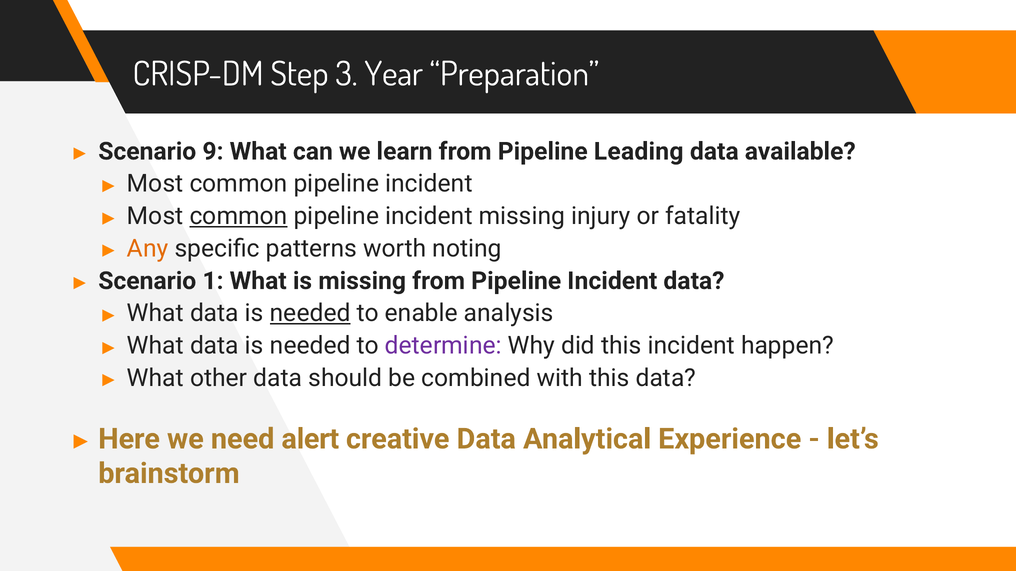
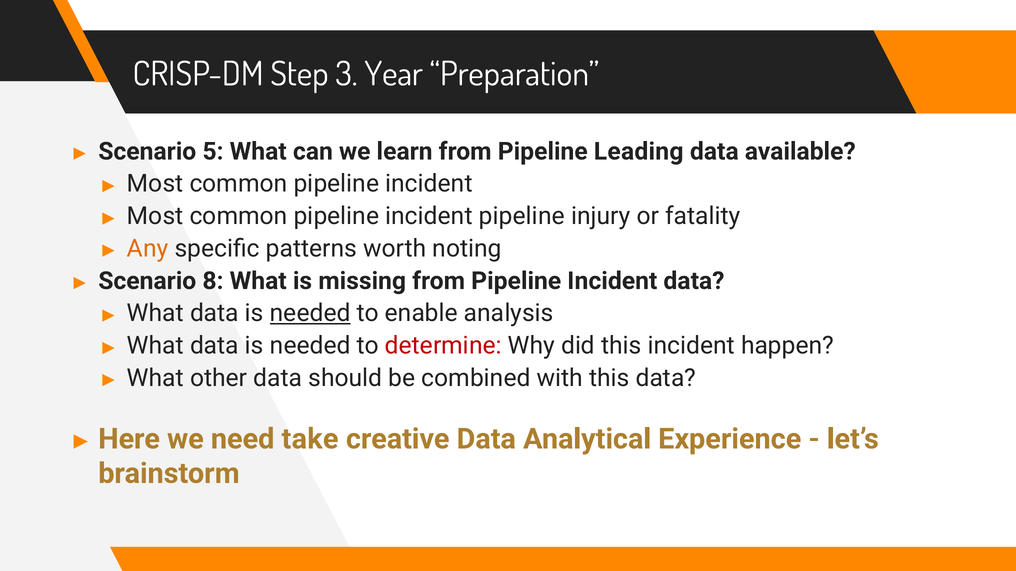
9: 9 -> 5
common at (239, 216) underline: present -> none
incident missing: missing -> pipeline
1: 1 -> 8
determine colour: purple -> red
alert: alert -> take
